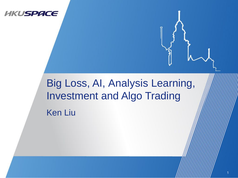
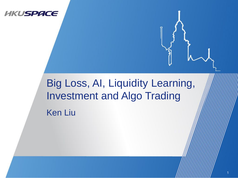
Analysis: Analysis -> Liquidity
